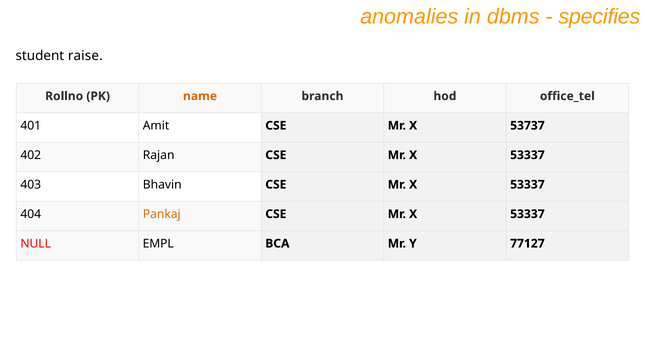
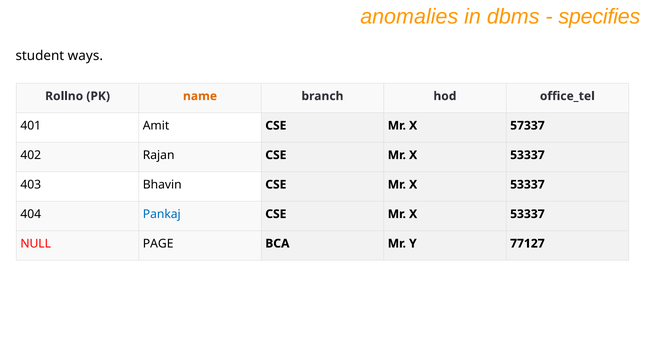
raise: raise -> ways
53737: 53737 -> 57337
Pankaj colour: orange -> blue
EMPL: EMPL -> PAGE
